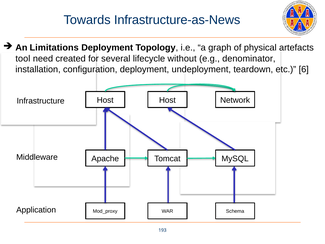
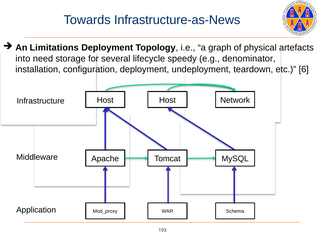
tool: tool -> into
created: created -> storage
without: without -> speedy
